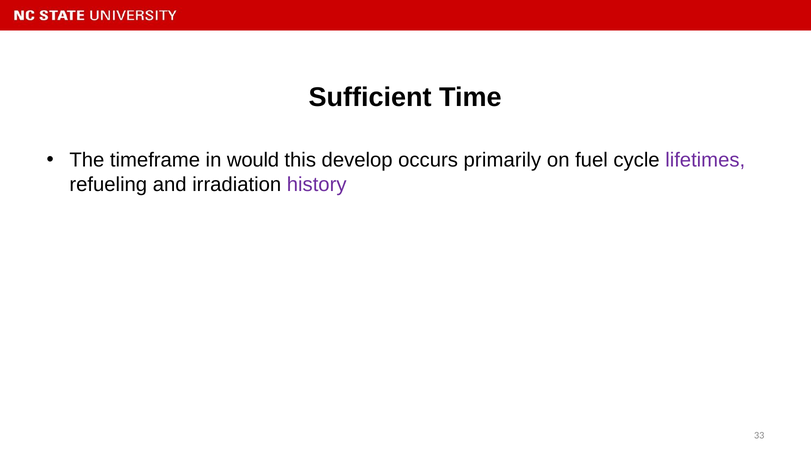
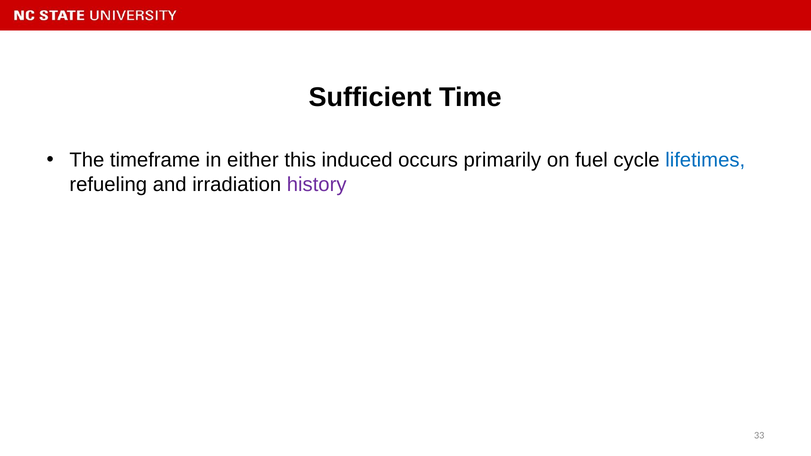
would: would -> either
develop: develop -> induced
lifetimes colour: purple -> blue
